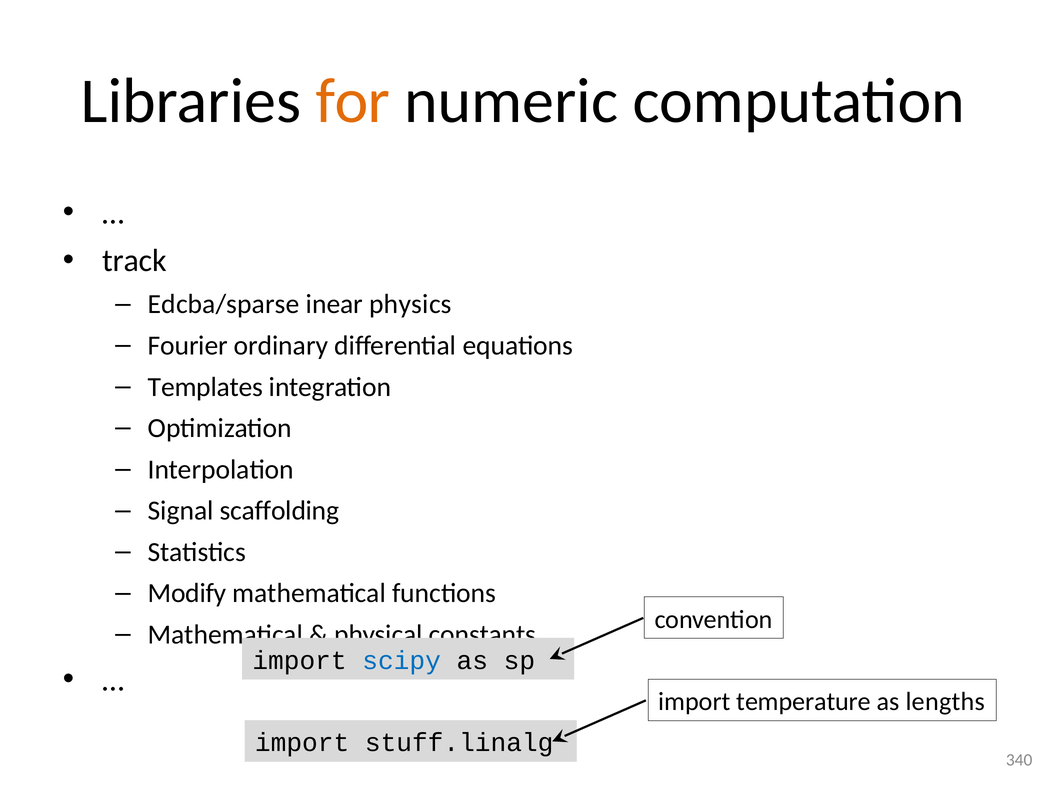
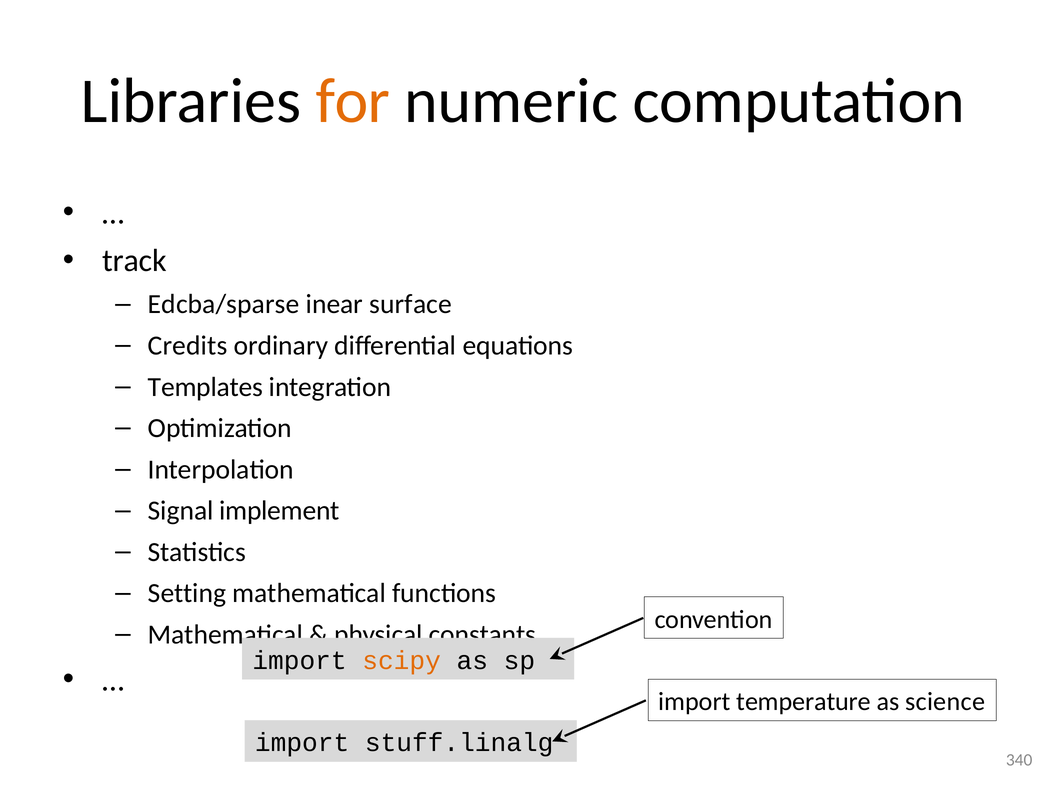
physics: physics -> surface
Fourier: Fourier -> Credits
scaffolding: scaffolding -> implement
Modify: Modify -> Setting
scipy colour: blue -> orange
lengths: lengths -> science
